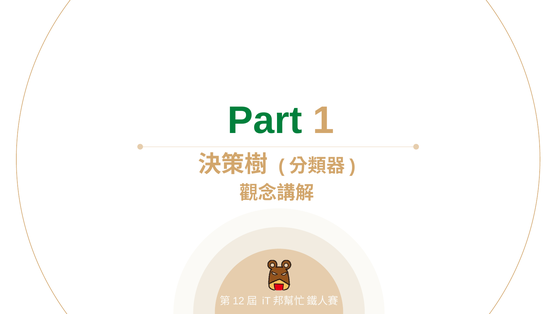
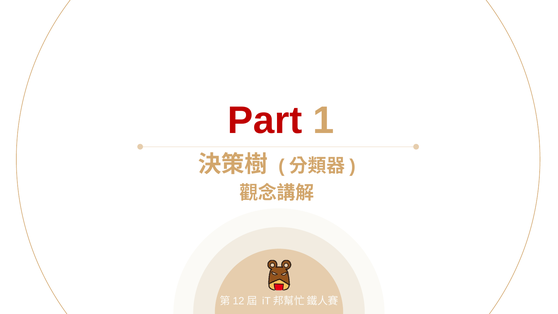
Part colour: green -> red
